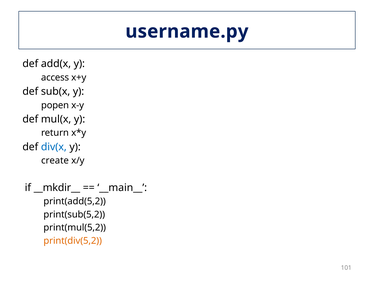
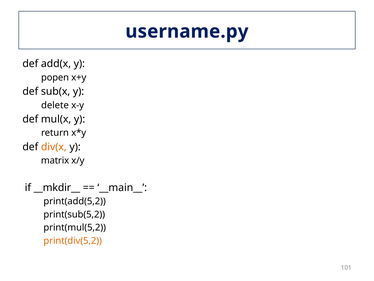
access: access -> popen
popen: popen -> delete
div(x colour: blue -> orange
create: create -> matrix
